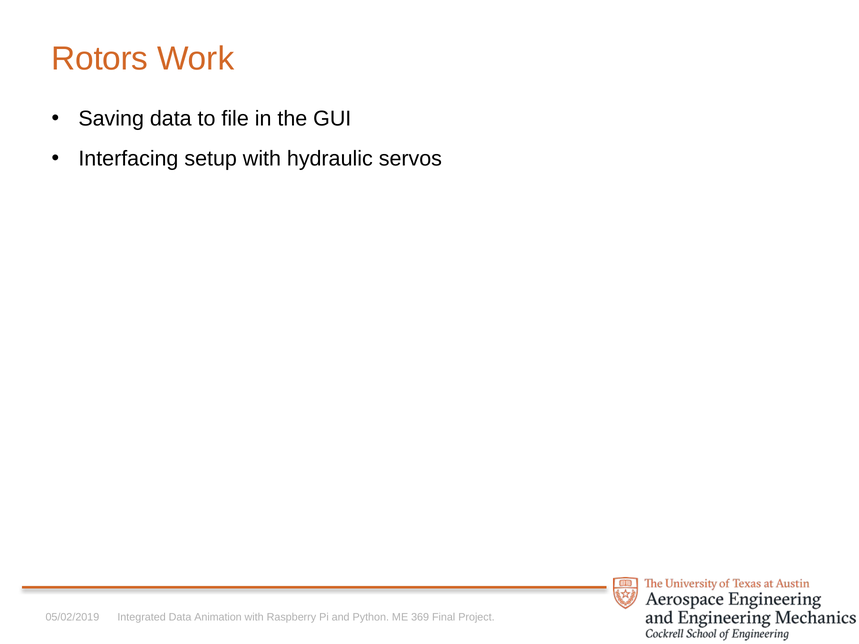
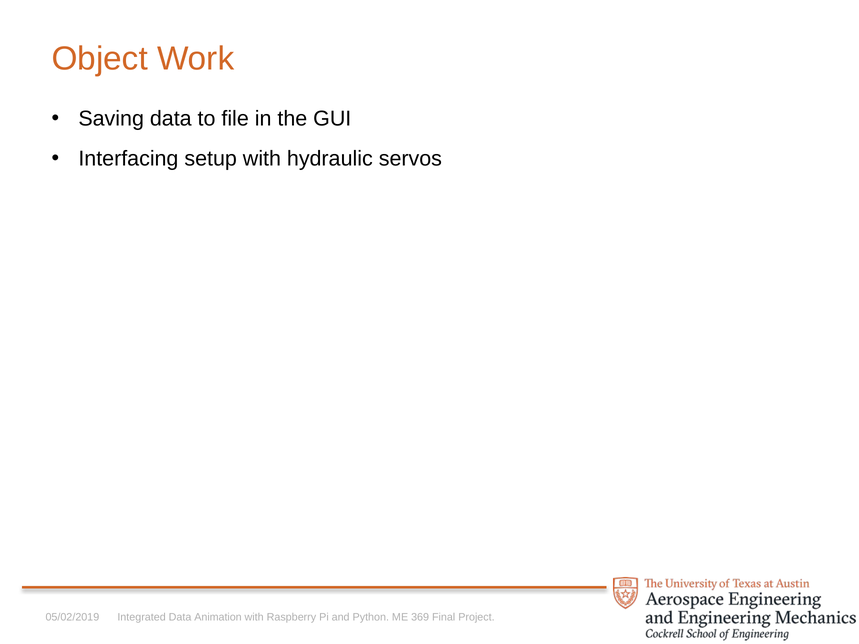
Rotors: Rotors -> Object
